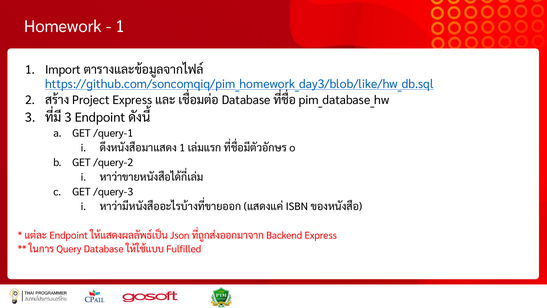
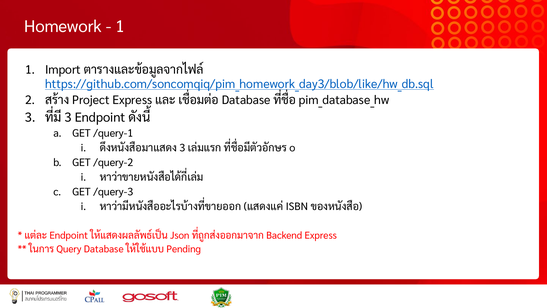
1 at (182, 148): 1 -> 3
Fulfilled: Fulfilled -> Pending
